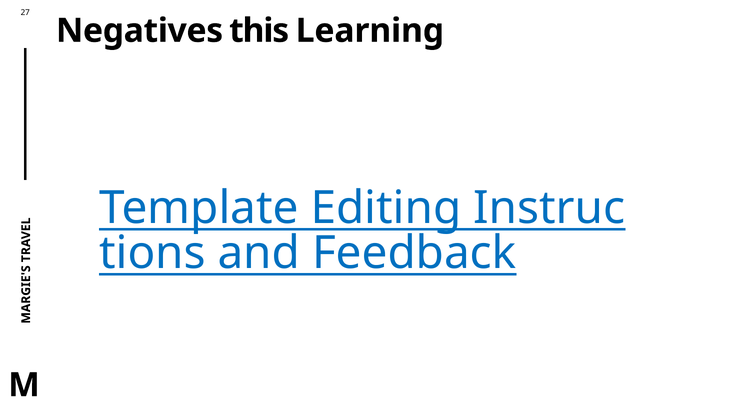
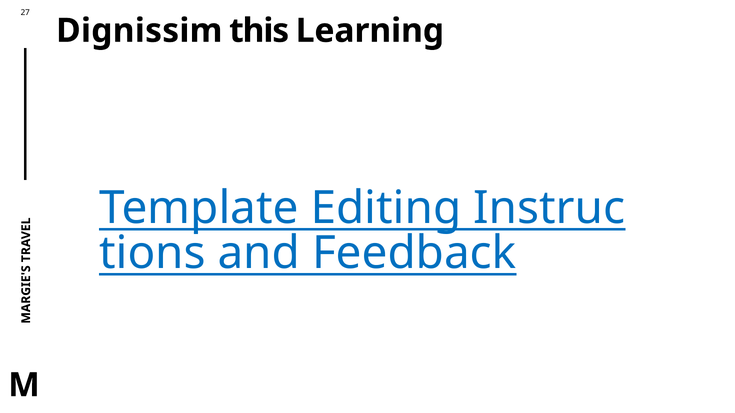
Negatives: Negatives -> Dignissim
